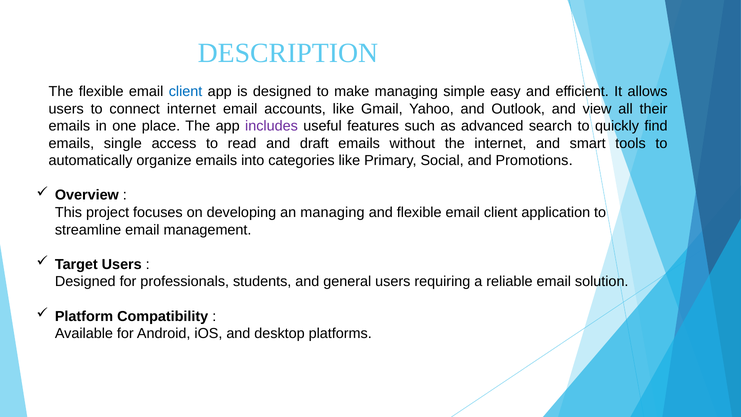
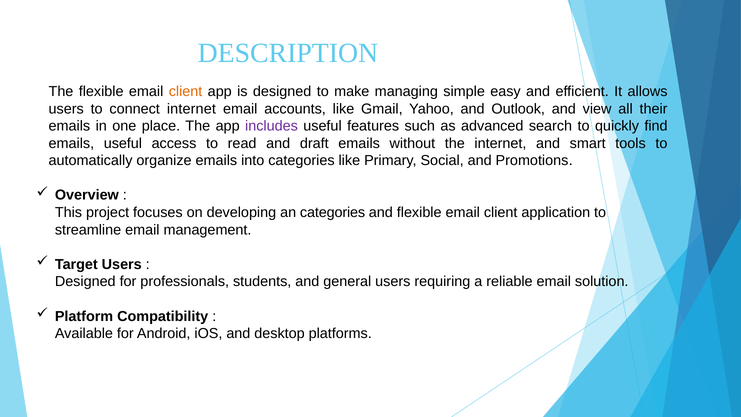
client at (186, 91) colour: blue -> orange
emails single: single -> useful
an managing: managing -> categories
